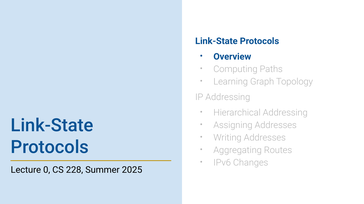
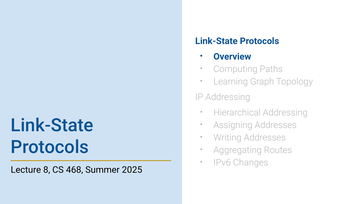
0: 0 -> 8
228: 228 -> 468
